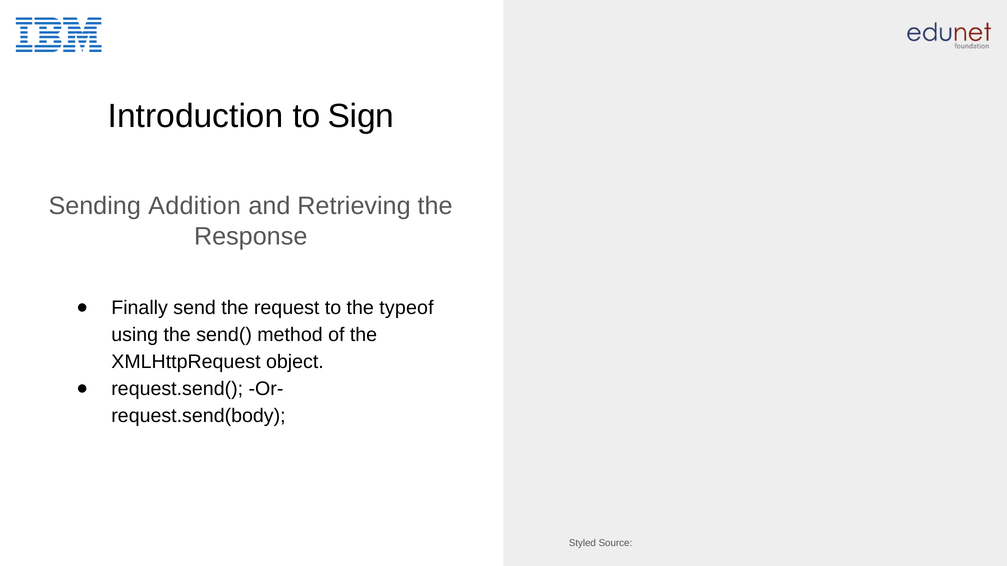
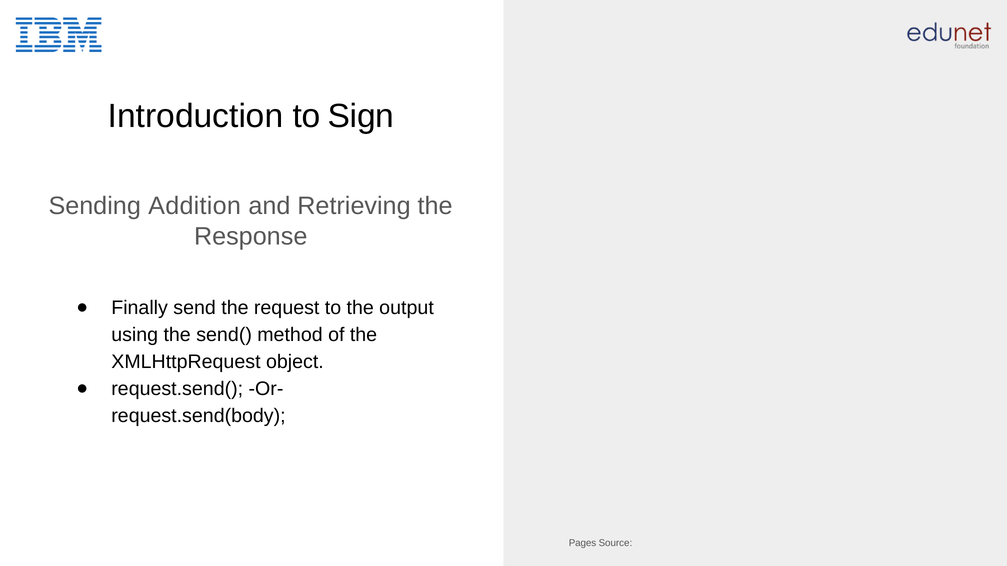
typeof: typeof -> output
Styled: Styled -> Pages
